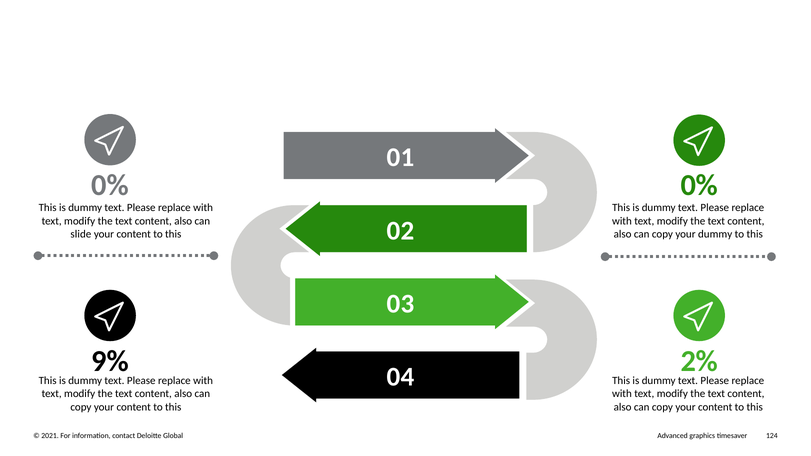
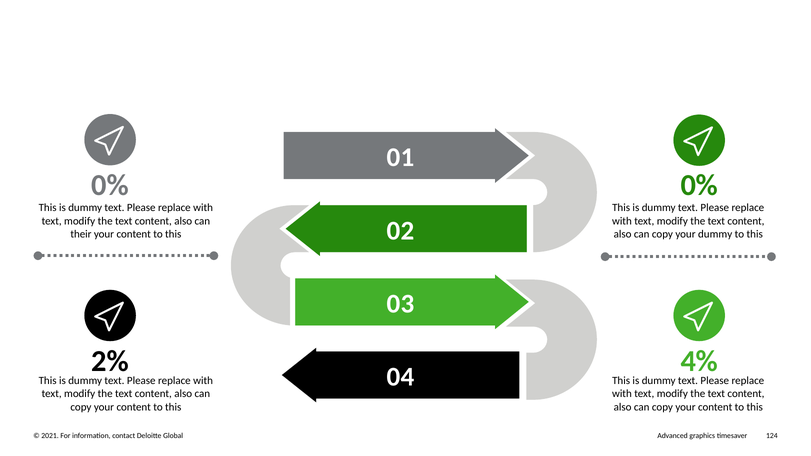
slide: slide -> their
9%: 9% -> 2%
2%: 2% -> 4%
